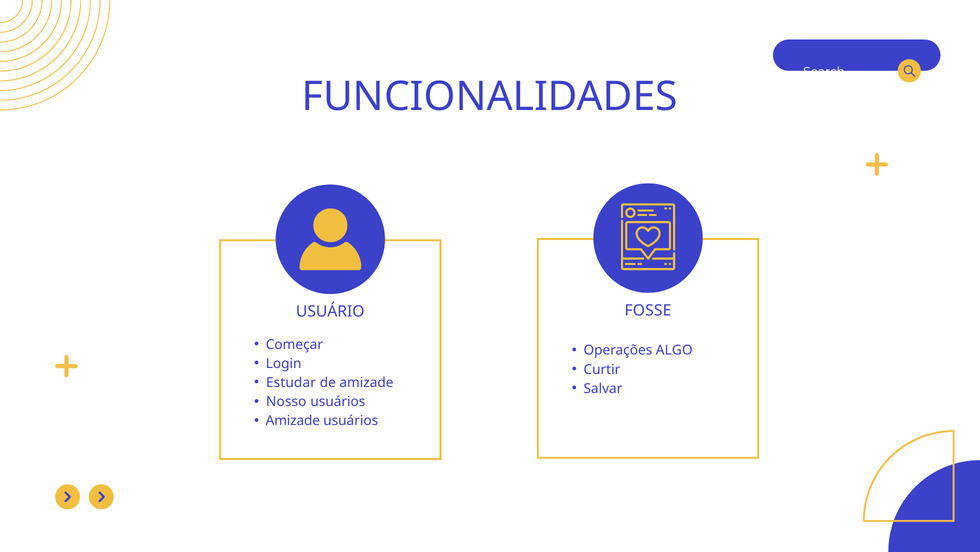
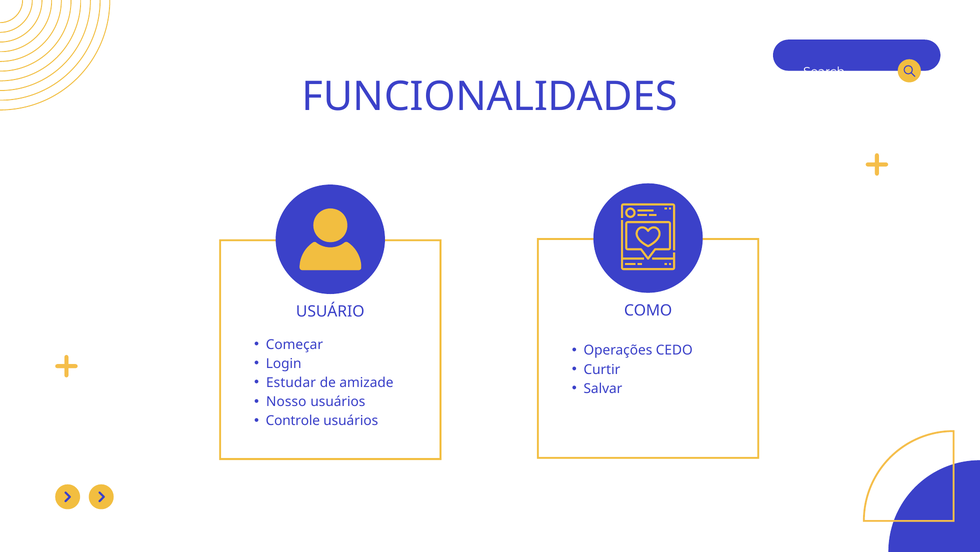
FOSSE: FOSSE -> COMO
ALGO: ALGO -> CEDO
Amizade at (293, 420): Amizade -> Controle
